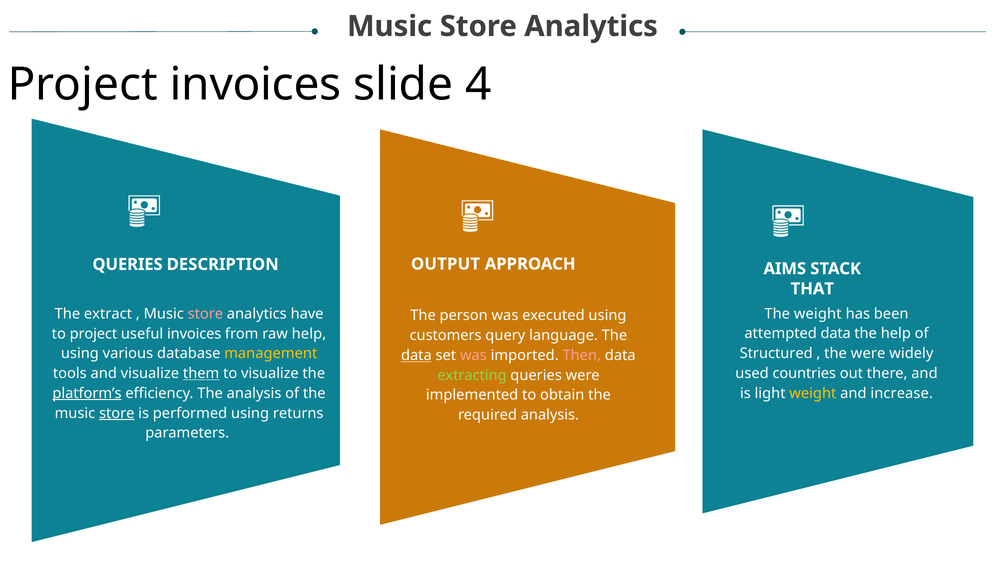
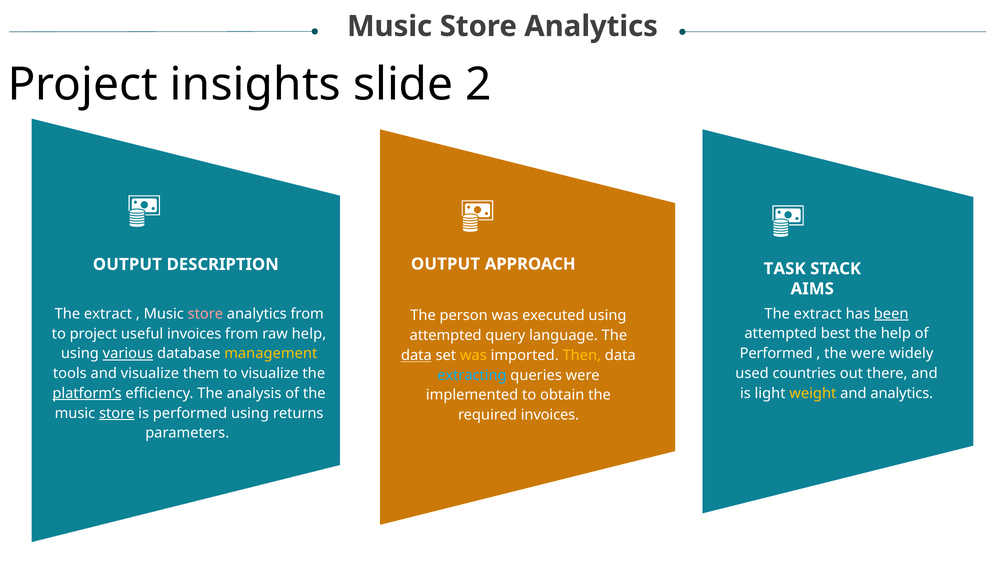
Project invoices: invoices -> insights
4: 4 -> 2
QUERIES at (128, 265): QUERIES -> OUTPUT
AIMS: AIMS -> TASK
THAT: THAT -> AIMS
weight at (818, 314): weight -> extract
been underline: none -> present
analytics have: have -> from
attempted data: data -> best
customers at (446, 336): customers -> attempted
Structured at (776, 354): Structured -> Performed
various underline: none -> present
was at (473, 356) colour: pink -> yellow
Then colour: pink -> yellow
them underline: present -> none
extracting colour: light green -> light blue
and increase: increase -> analytics
required analysis: analysis -> invoices
